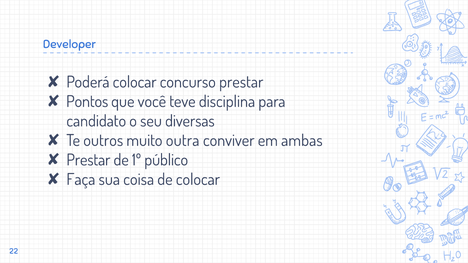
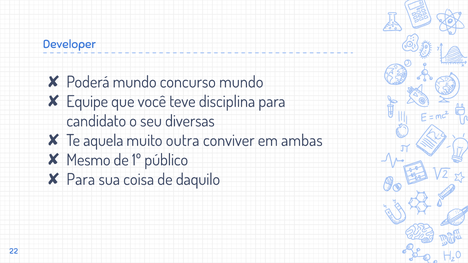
Poderá colocar: colocar -> mundo
concurso prestar: prestar -> mundo
Pontos: Pontos -> Equipe
outros: outros -> aquela
Prestar at (88, 160): Prestar -> Mesmo
Faça at (81, 180): Faça -> Para
de colocar: colocar -> daquilo
